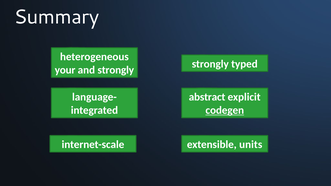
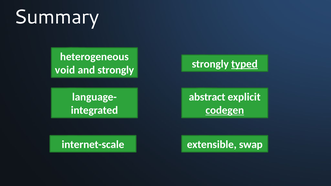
typed underline: none -> present
your: your -> void
units: units -> swap
